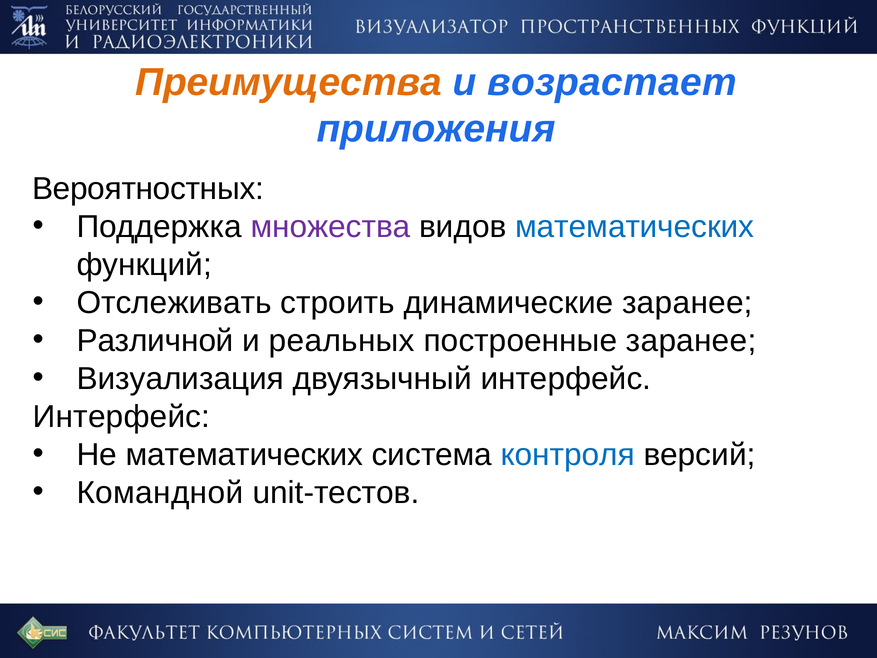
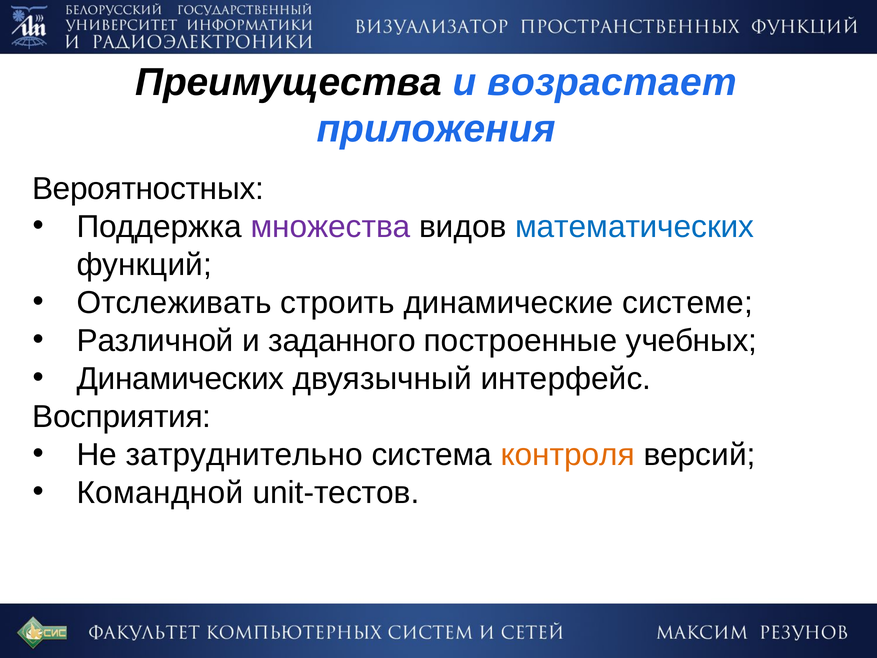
Преимущества colour: orange -> black
динамические заранее: заранее -> системе
реальных: реальных -> заданного
построенные заранее: заранее -> учебных
Визуализация: Визуализация -> Динамических
Интерфейс at (121, 416): Интерфейс -> Восприятия
Не математических: математических -> затруднительно
контроля colour: blue -> orange
